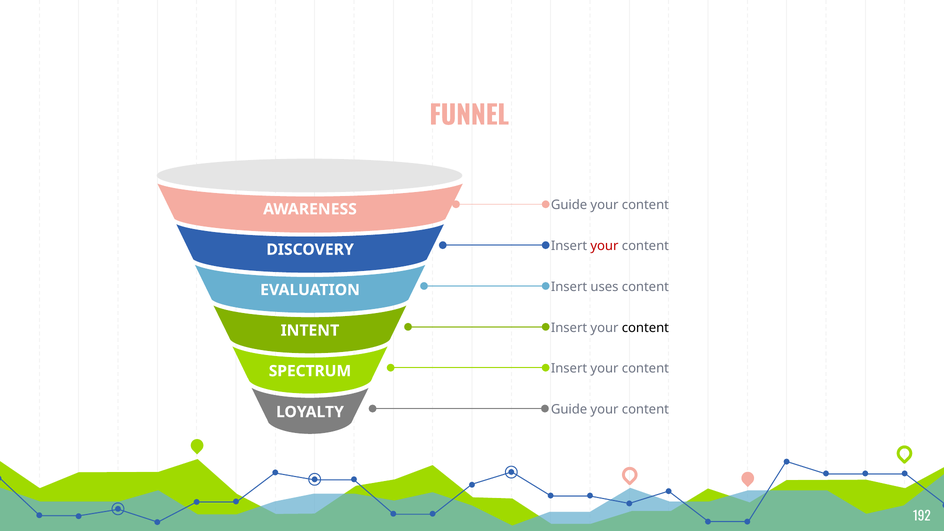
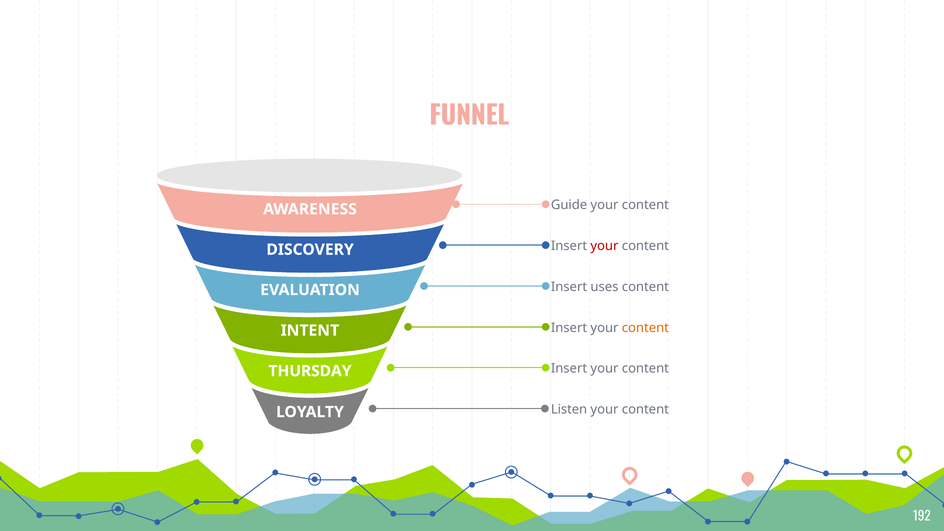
content at (645, 328) colour: black -> orange
SPECTRUM: SPECTRUM -> THURSDAY
Guide at (569, 409): Guide -> Listen
